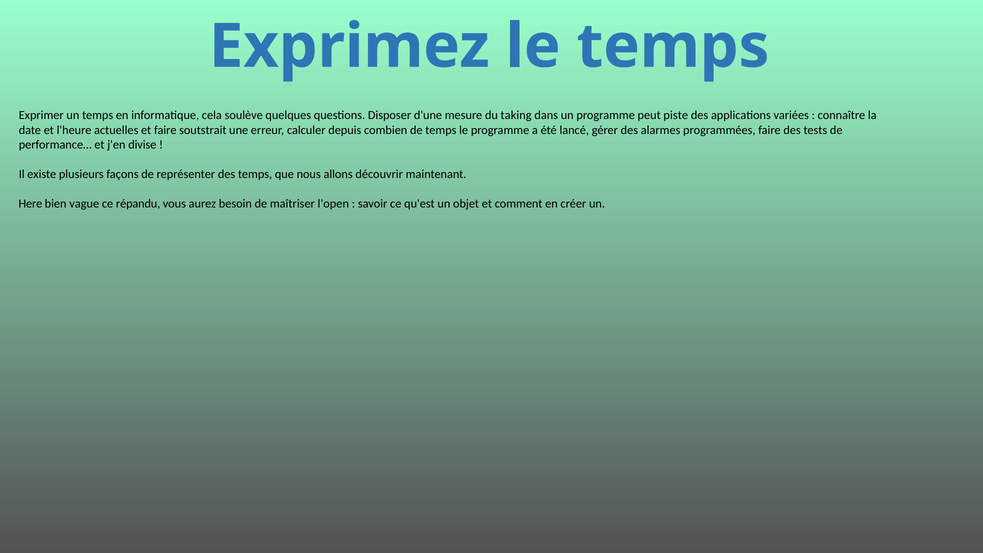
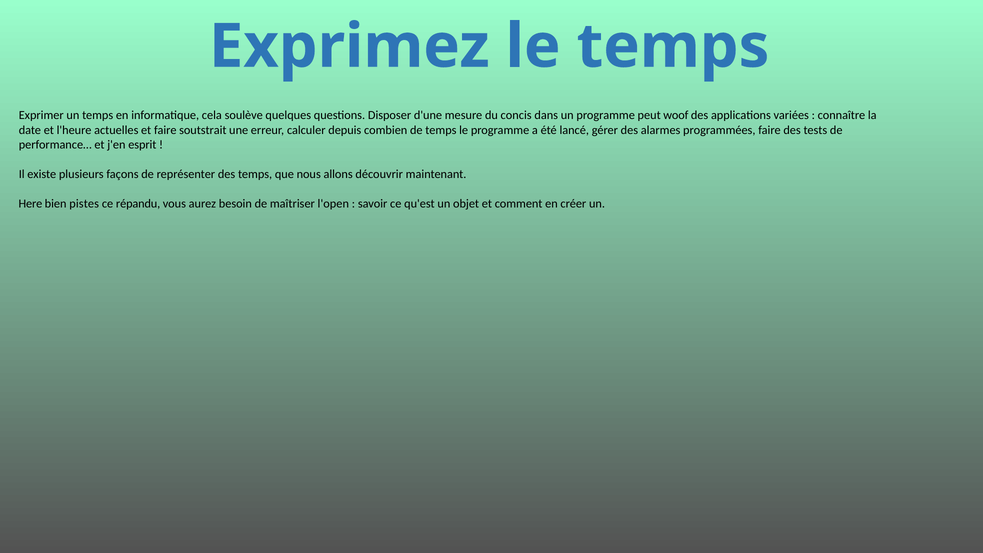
taking: taking -> concis
piste: piste -> woof
divise: divise -> esprit
vague: vague -> pistes
